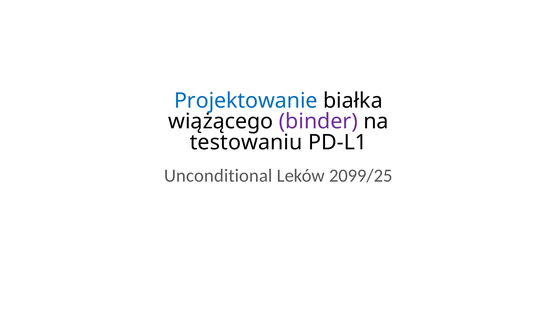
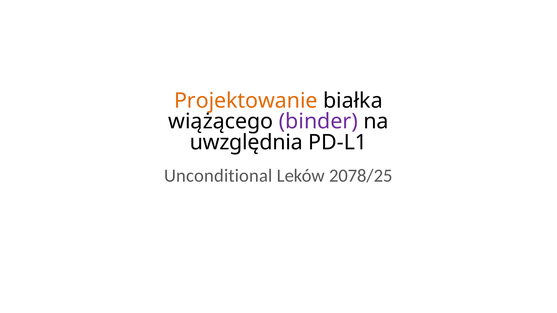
Projektowanie colour: blue -> orange
testowaniu: testowaniu -> uwzględnia
2099/25: 2099/25 -> 2078/25
